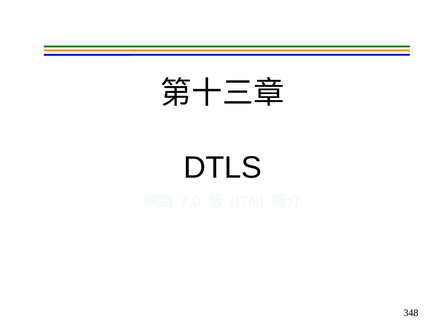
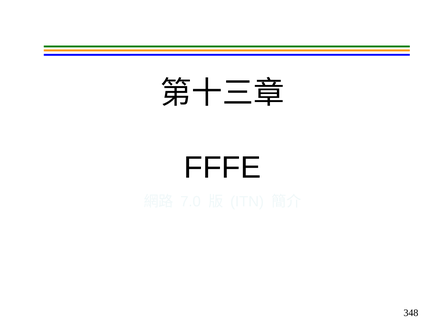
DTLS: DTLS -> FFFE
